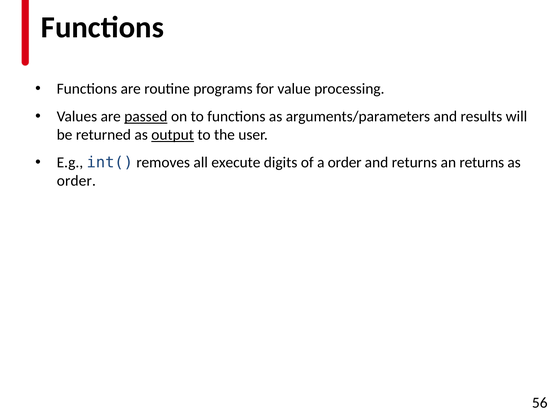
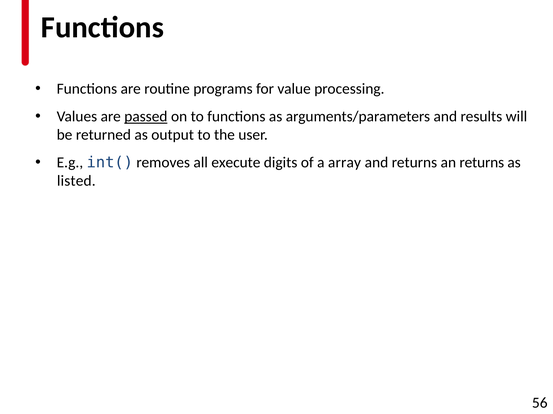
output underline: present -> none
a order: order -> array
order at (76, 181): order -> listed
